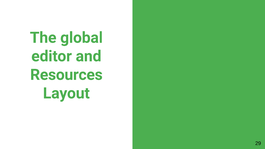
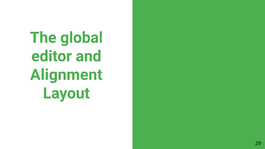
Resources: Resources -> Alignment
